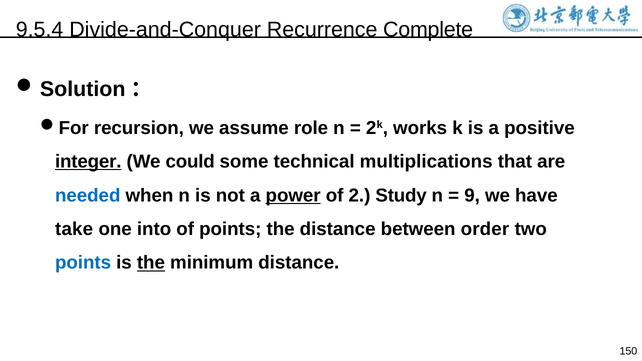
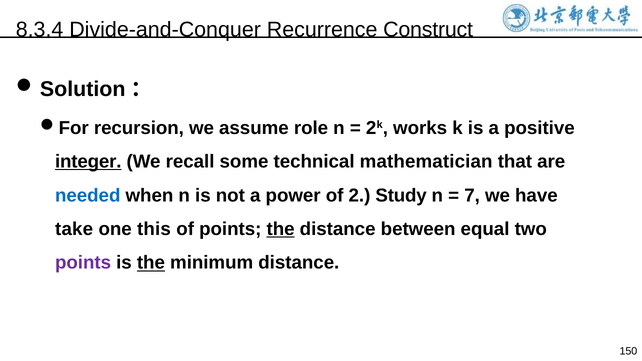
9.5.4: 9.5.4 -> 8.3.4
Complete: Complete -> Construct
could: could -> recall
multiplications: multiplications -> mathematician
power underline: present -> none
9: 9 -> 7
into: into -> this
the at (281, 229) underline: none -> present
order: order -> equal
points at (83, 263) colour: blue -> purple
